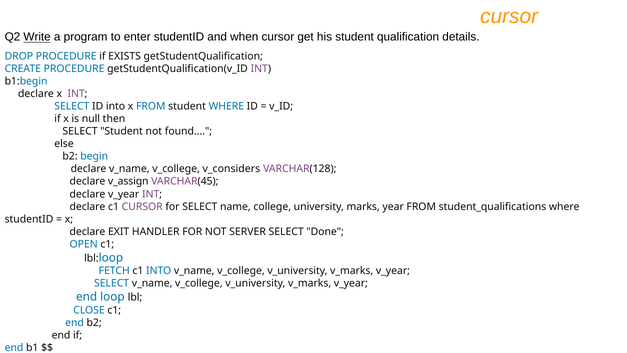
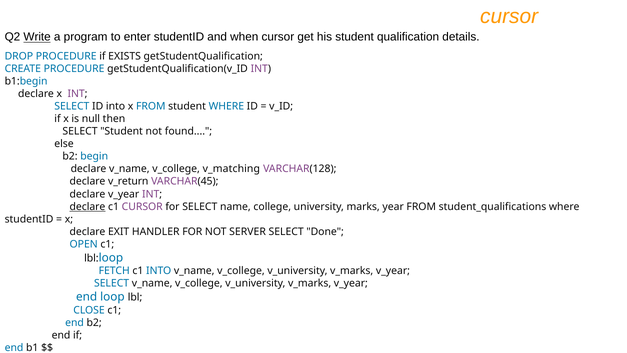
v_considers: v_considers -> v_matching
v_assign: v_assign -> v_return
declare at (87, 206) underline: none -> present
